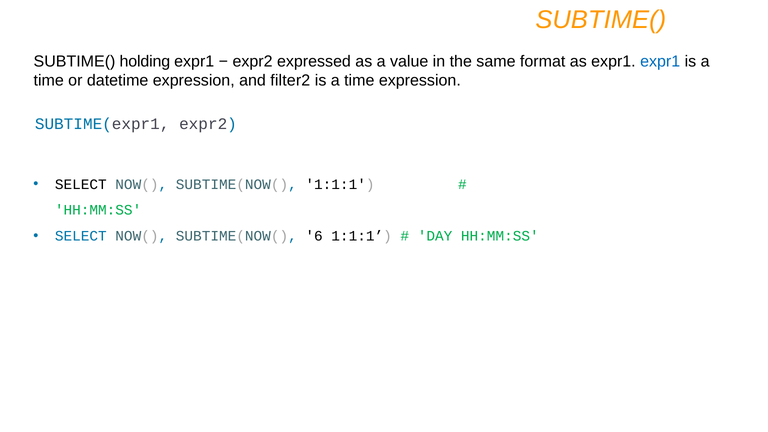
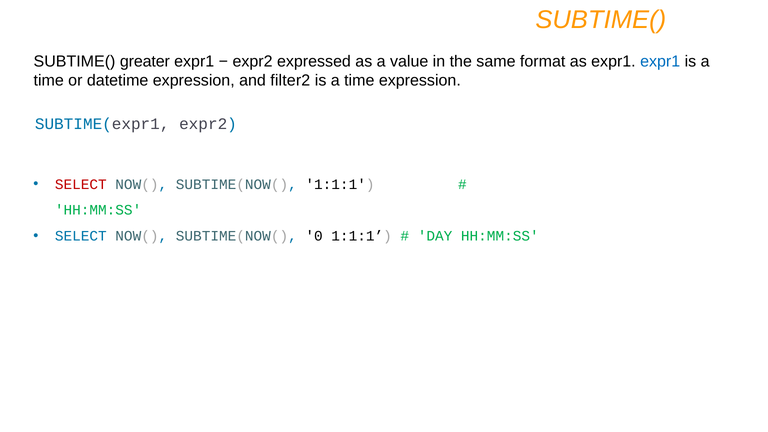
holding: holding -> greater
SELECT at (81, 184) colour: black -> red
6: 6 -> 0
